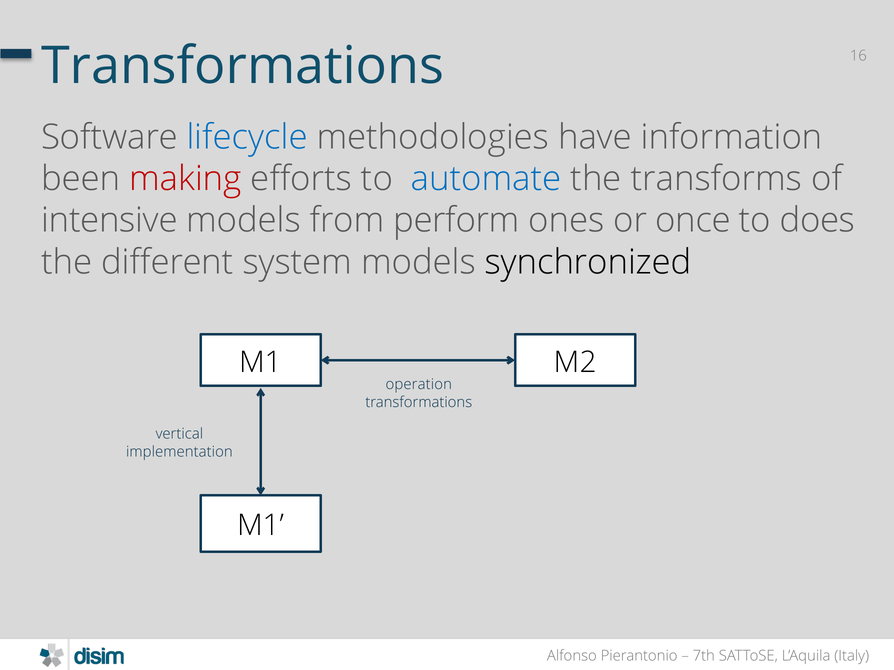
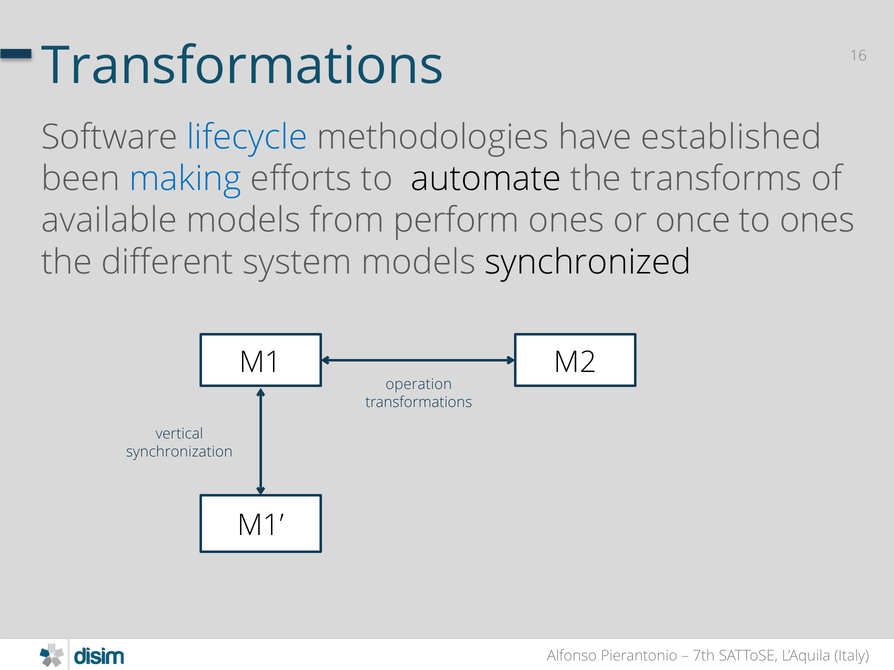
information: information -> established
making colour: red -> blue
automate colour: blue -> black
intensive: intensive -> available
to does: does -> ones
implementation: implementation -> synchronization
